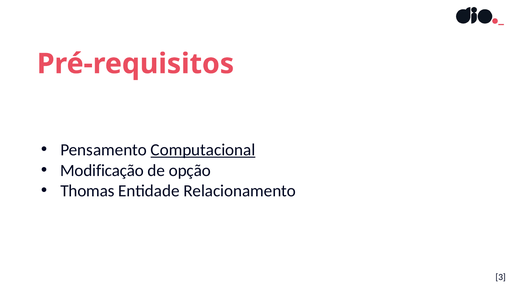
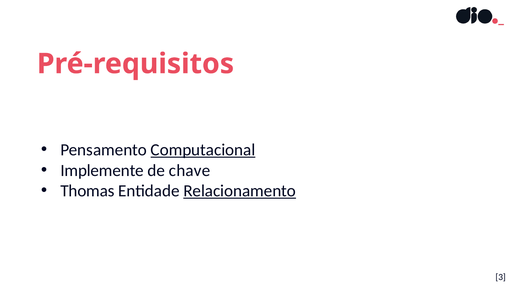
Modificação: Modificação -> Implemente
opção: opção -> chave
Relacionamento underline: none -> present
